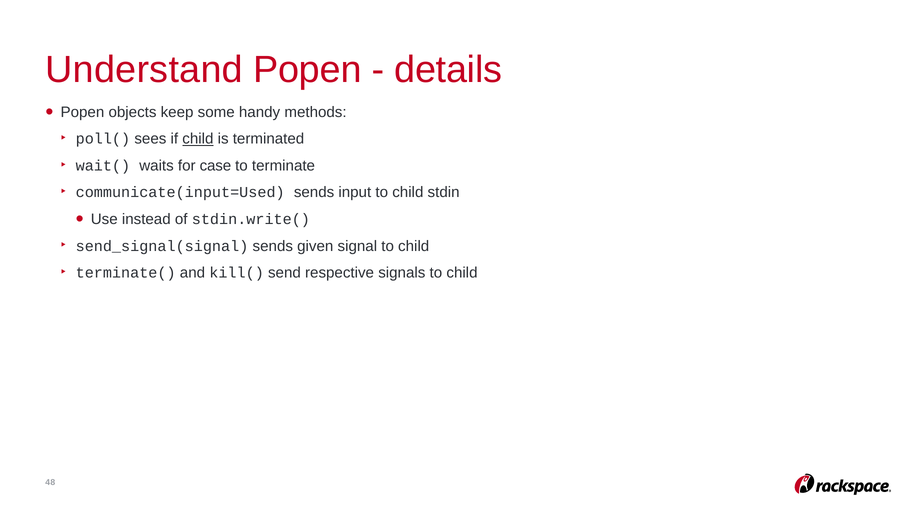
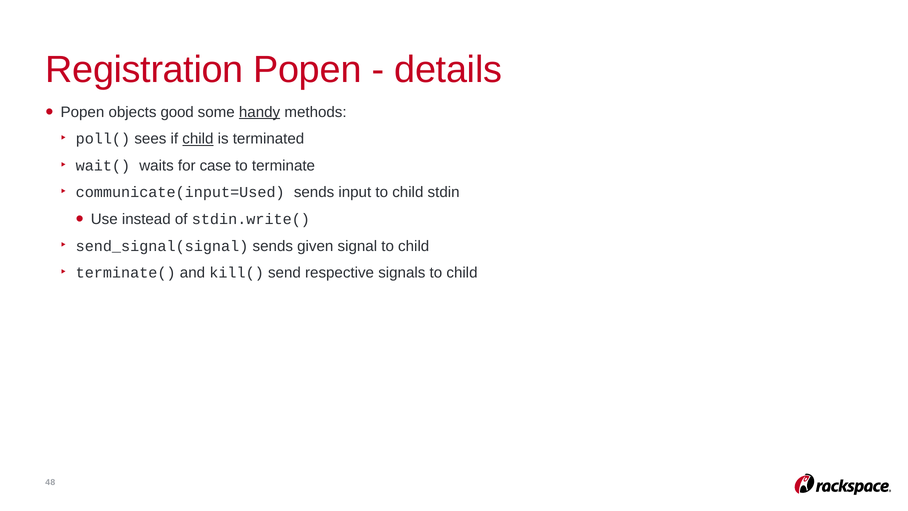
Understand: Understand -> Registration
keep: keep -> good
handy underline: none -> present
